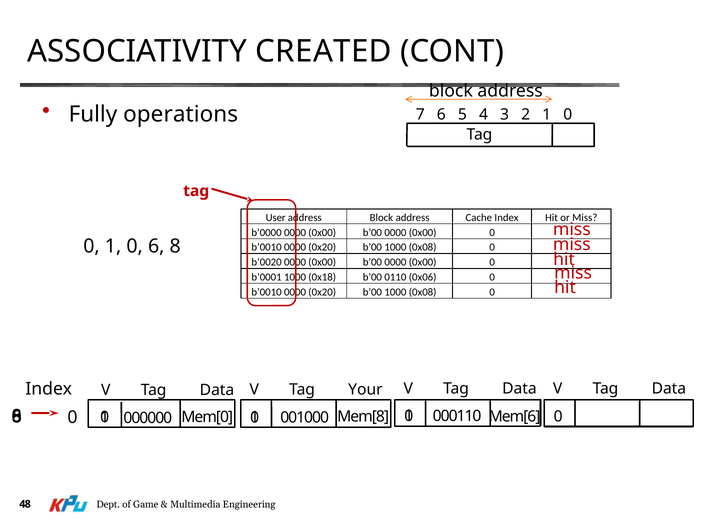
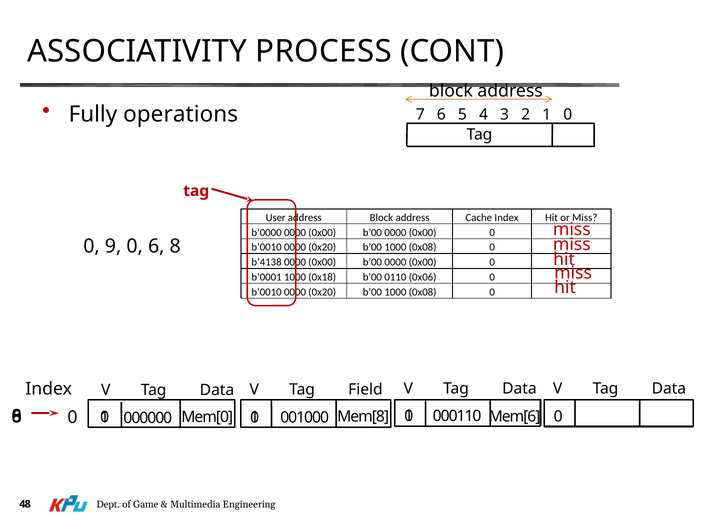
CREATED: CREATED -> PROCESS
1 at (113, 246): 1 -> 9
b’0020: b’0020 -> b’4138
Your: Your -> Field
